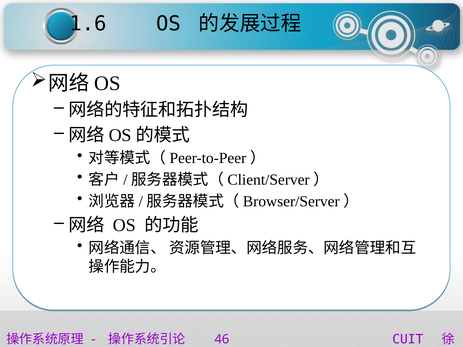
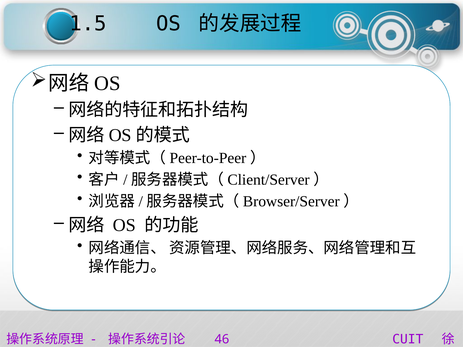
1.6: 1.6 -> 1.5
